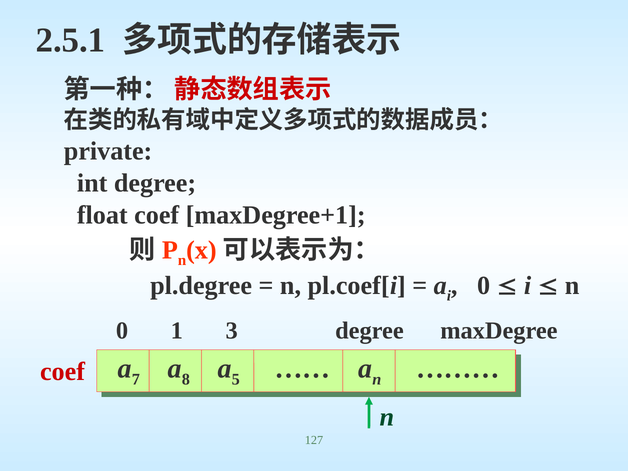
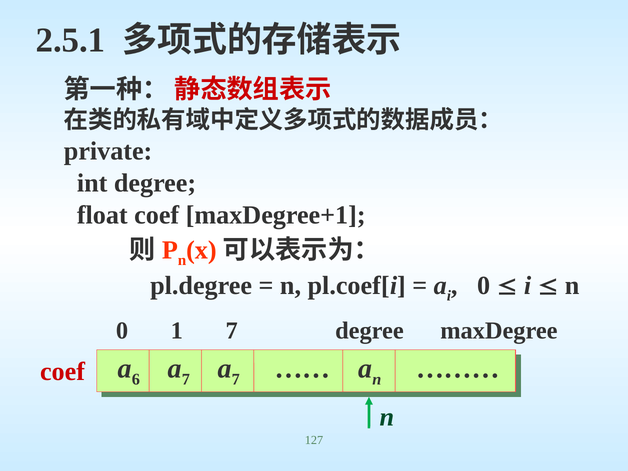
1 3: 3 -> 7
7: 7 -> 6
8 at (186, 379): 8 -> 7
5 at (236, 379): 5 -> 7
